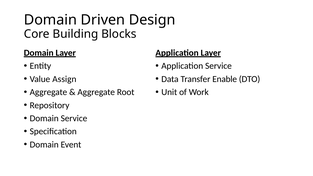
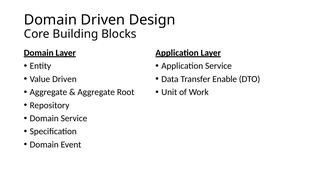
Value Assign: Assign -> Driven
